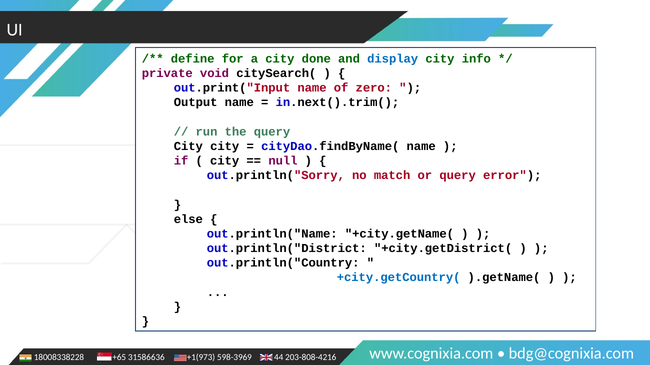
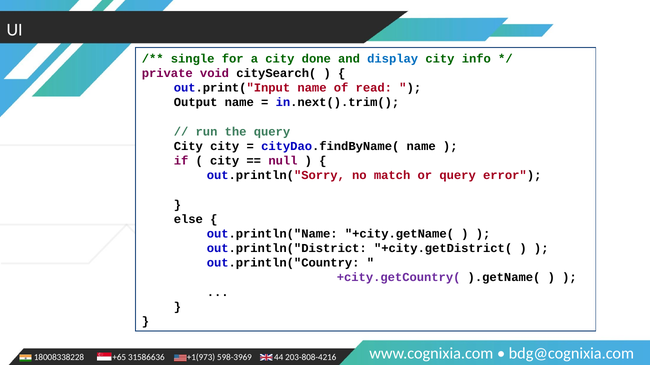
define: define -> single
zero: zero -> read
+city.getCountry( colour: blue -> purple
